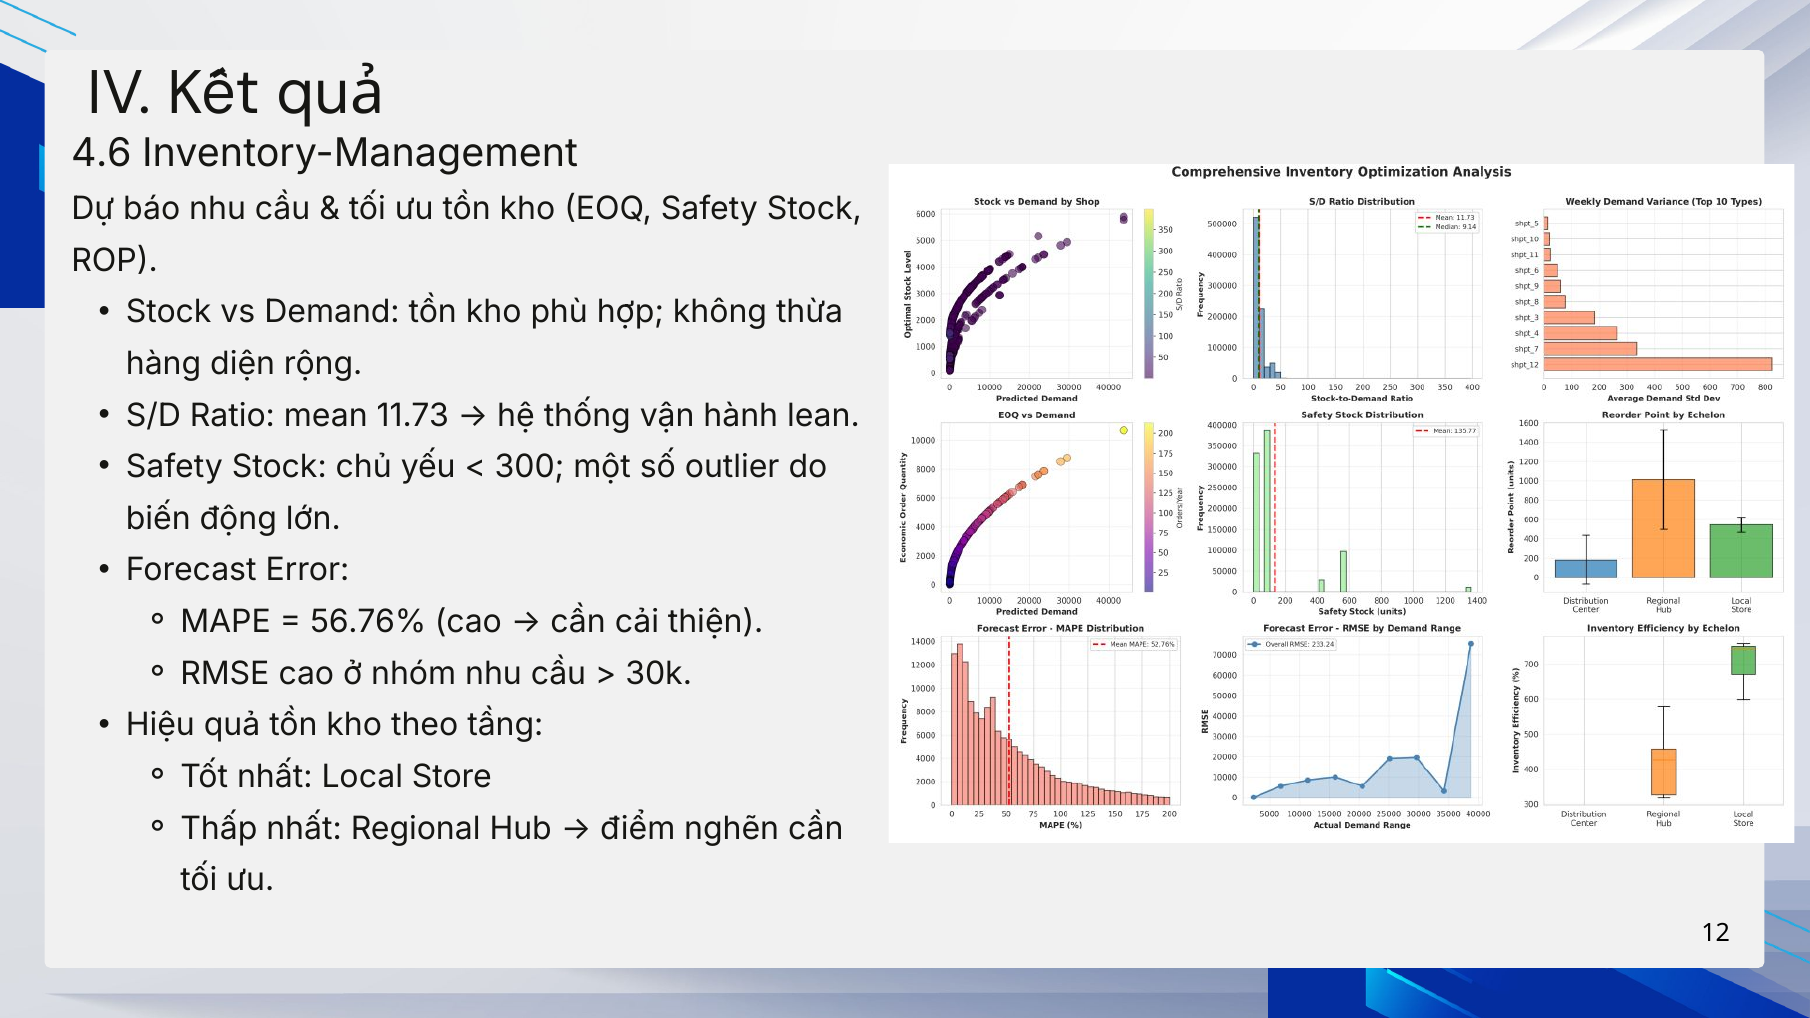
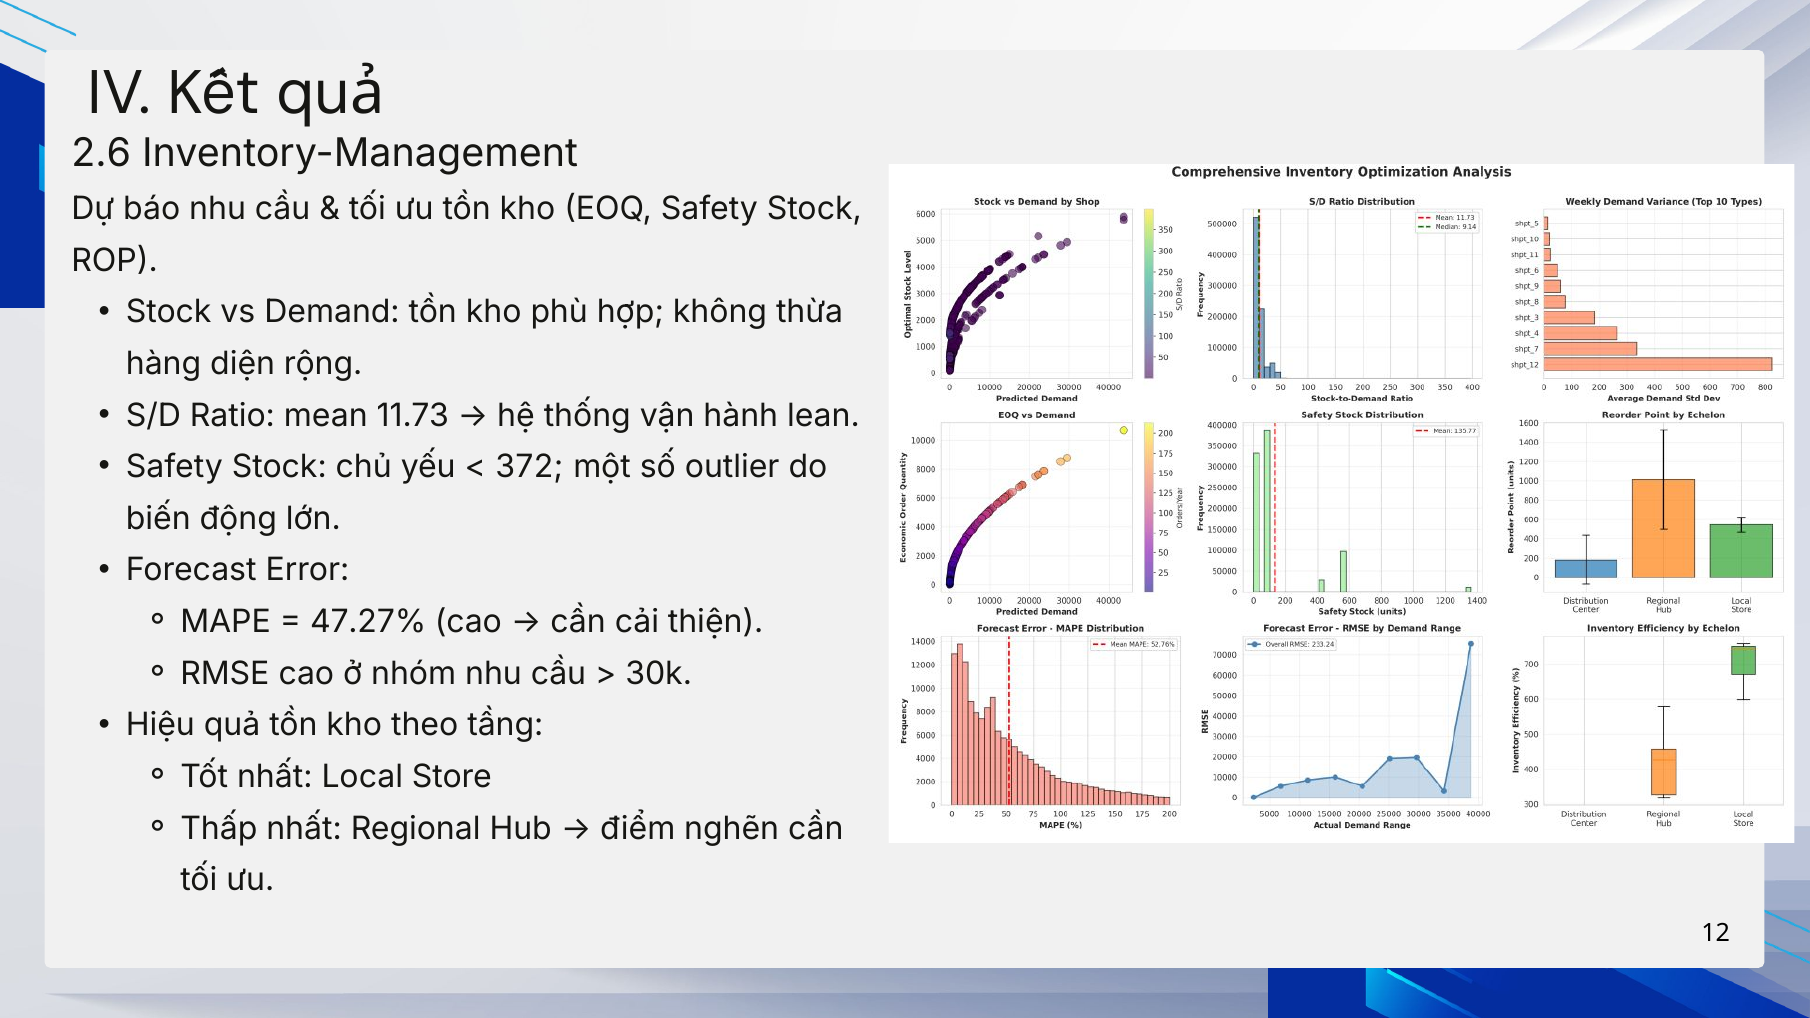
4.6: 4.6 -> 2.6
300: 300 -> 372
56.76%: 56.76% -> 47.27%
